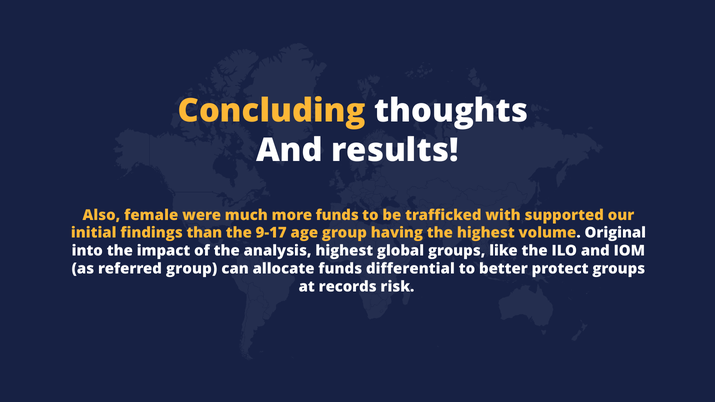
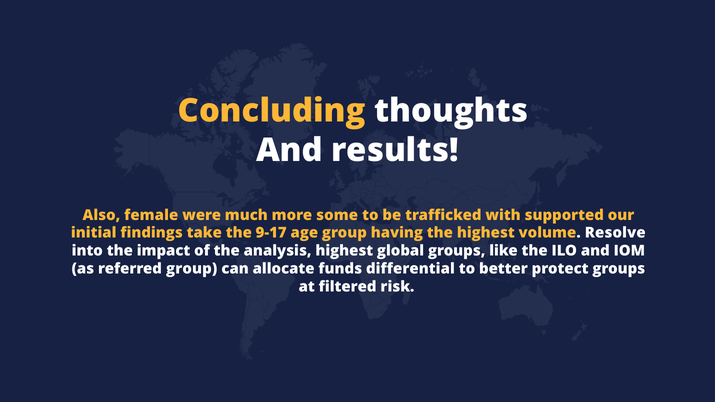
more funds: funds -> some
than: than -> take
Original: Original -> Resolve
records: records -> filtered
